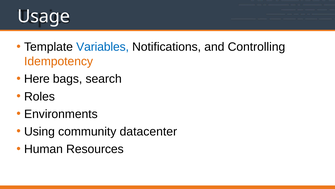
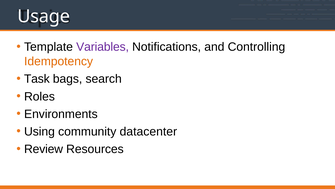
Variables colour: blue -> purple
Here: Here -> Task
Human: Human -> Review
